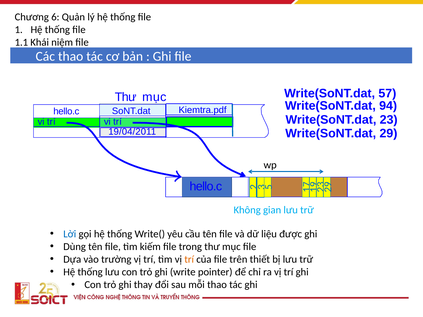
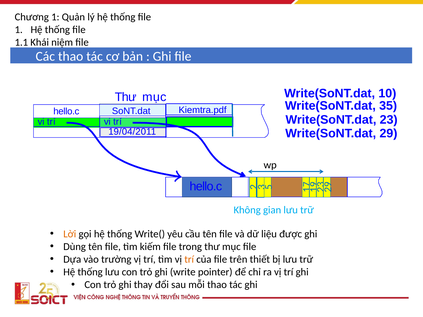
Chương 6: 6 -> 1
57: 57 -> 10
94: 94 -> 35
Lời colour: blue -> orange
